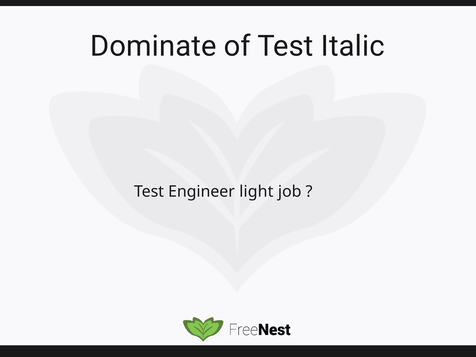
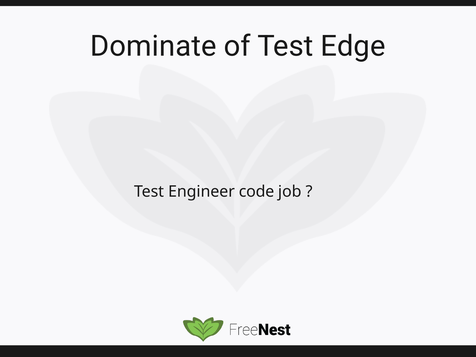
Italic: Italic -> Edge
light: light -> code
